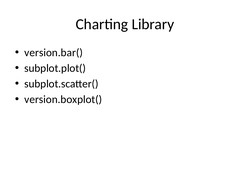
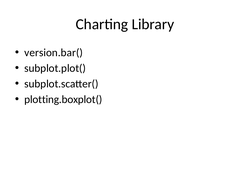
version.boxplot(: version.boxplot( -> plotting.boxplot(
